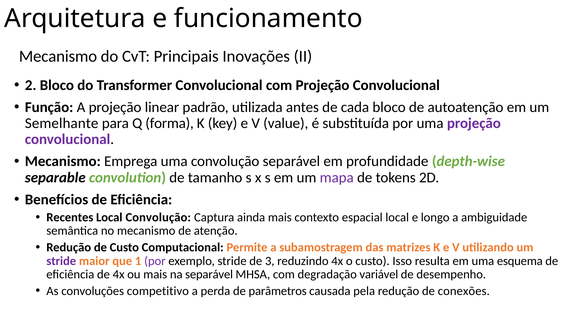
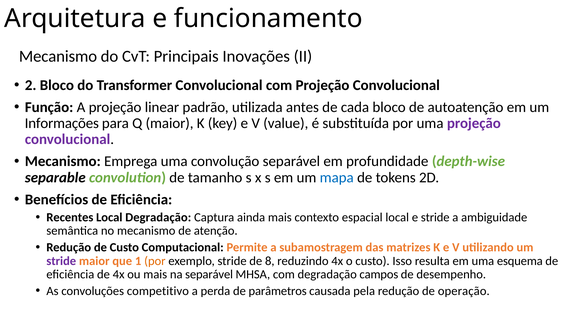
Semelhante: Semelhante -> Informações
Q forma: forma -> maior
mapa colour: purple -> blue
Local Convolução: Convolução -> Degradação
e longo: longo -> stride
por at (155, 261) colour: purple -> orange
3: 3 -> 8
variável: variável -> campos
conexões: conexões -> operação
